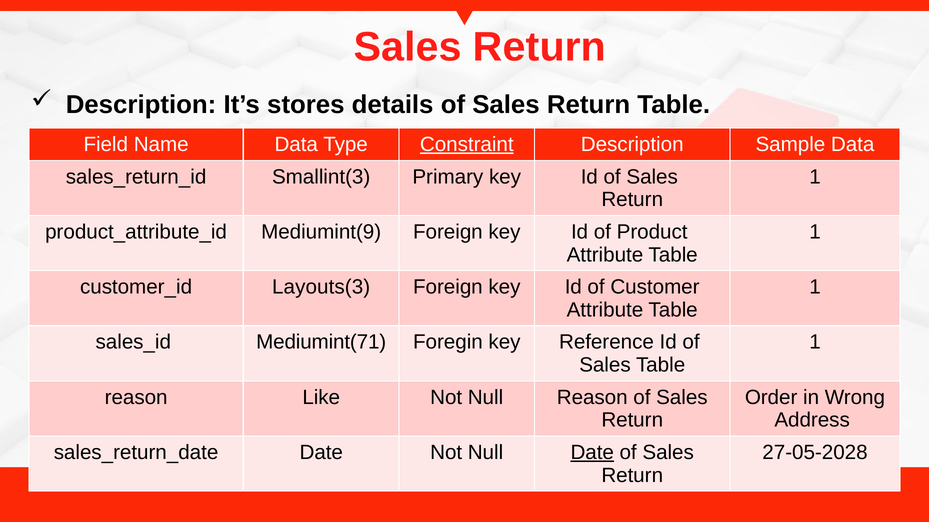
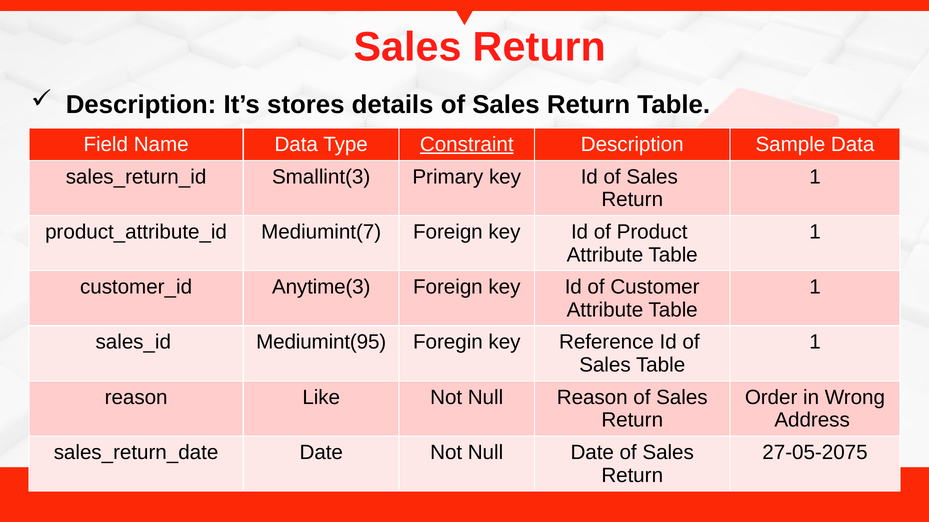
Mediumint(9: Mediumint(9 -> Mediumint(7
Layouts(3: Layouts(3 -> Anytime(3
Mediumint(71: Mediumint(71 -> Mediumint(95
Date at (592, 453) underline: present -> none
27-05-2028: 27-05-2028 -> 27-05-2075
